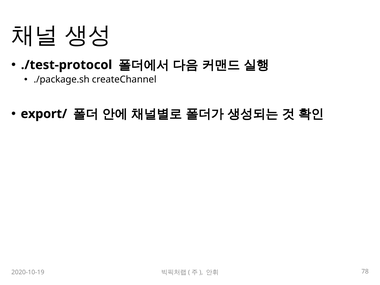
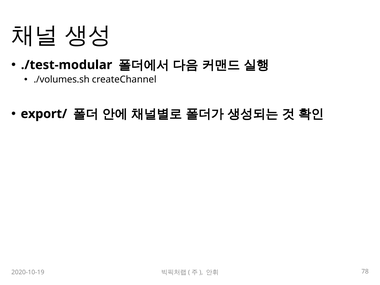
./test-protocol: ./test-protocol -> ./test-modular
./package.sh: ./package.sh -> ./volumes.sh
